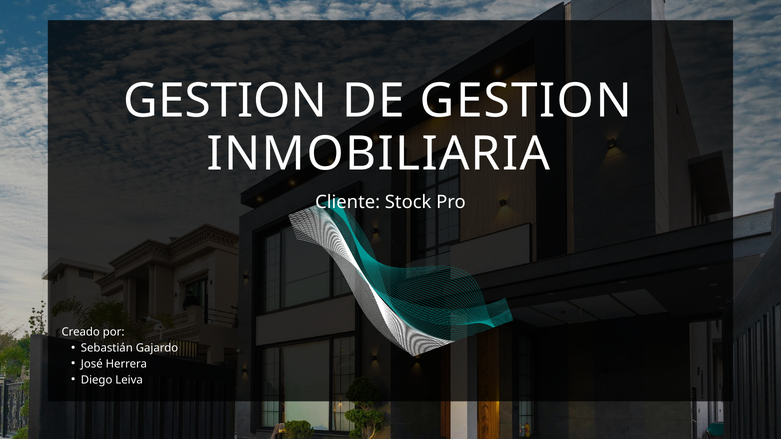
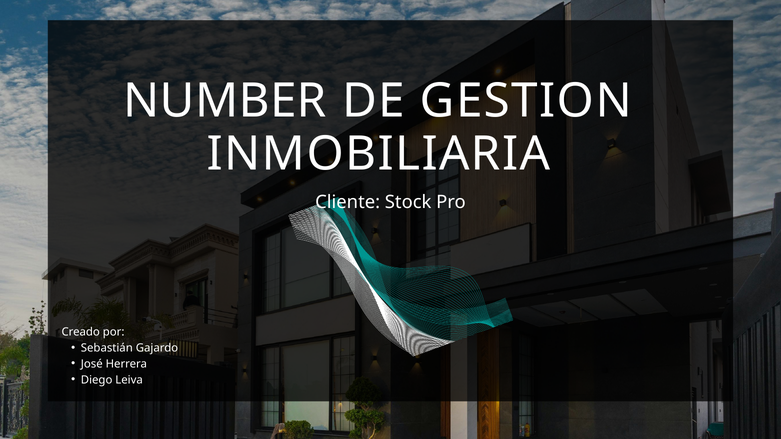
GESTION at (225, 101): GESTION -> NUMBER
